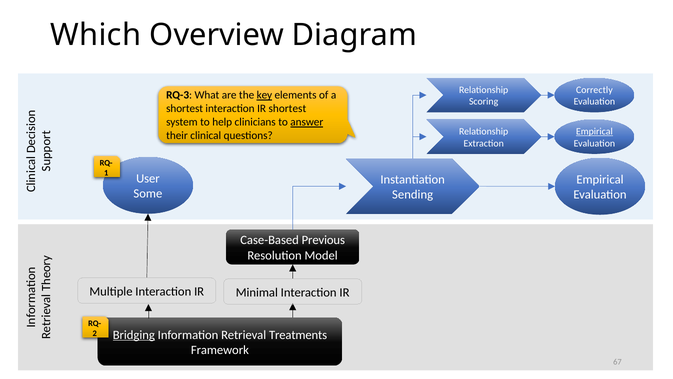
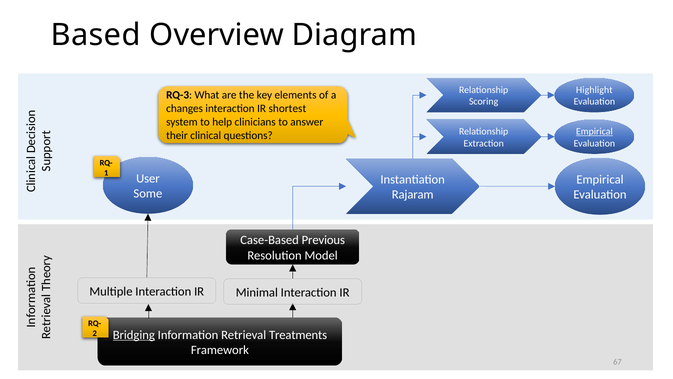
Which: Which -> Based
Correctly: Correctly -> Highlight
key underline: present -> none
shortest at (185, 109): shortest -> changes
answer underline: present -> none
Sending: Sending -> Rajaram
